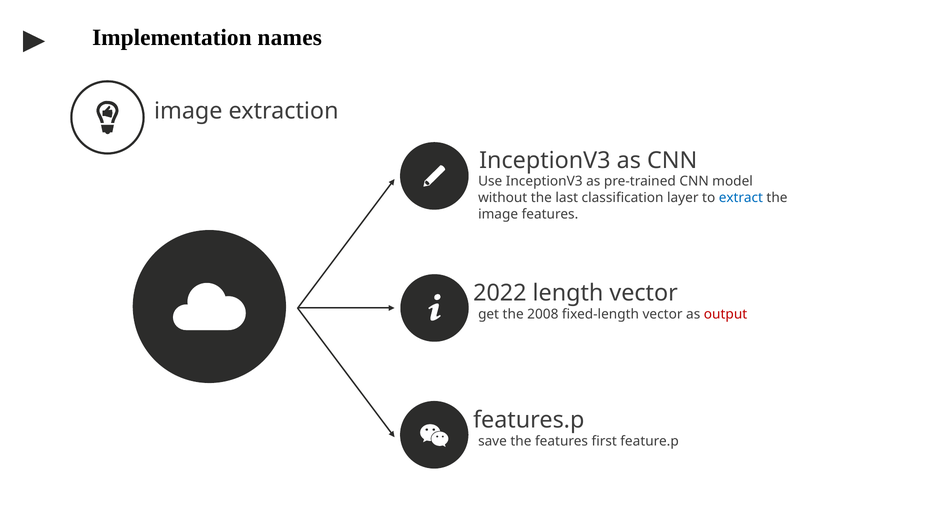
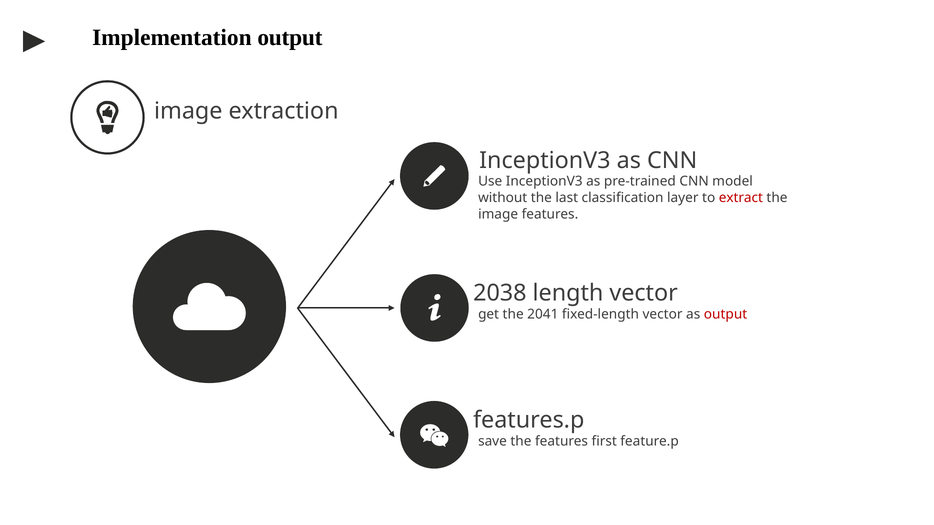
Implementation names: names -> output
extract colour: blue -> red
2022: 2022 -> 2038
2008: 2008 -> 2041
